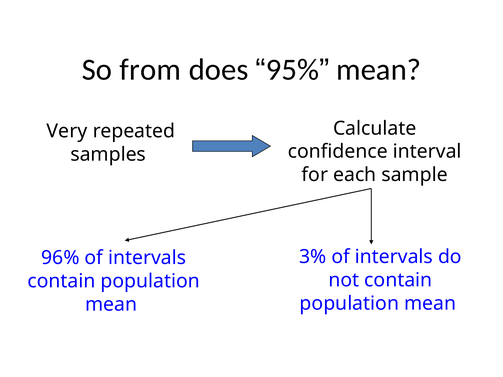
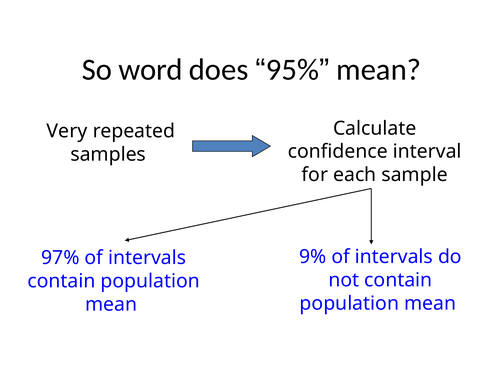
from: from -> word
3%: 3% -> 9%
96%: 96% -> 97%
